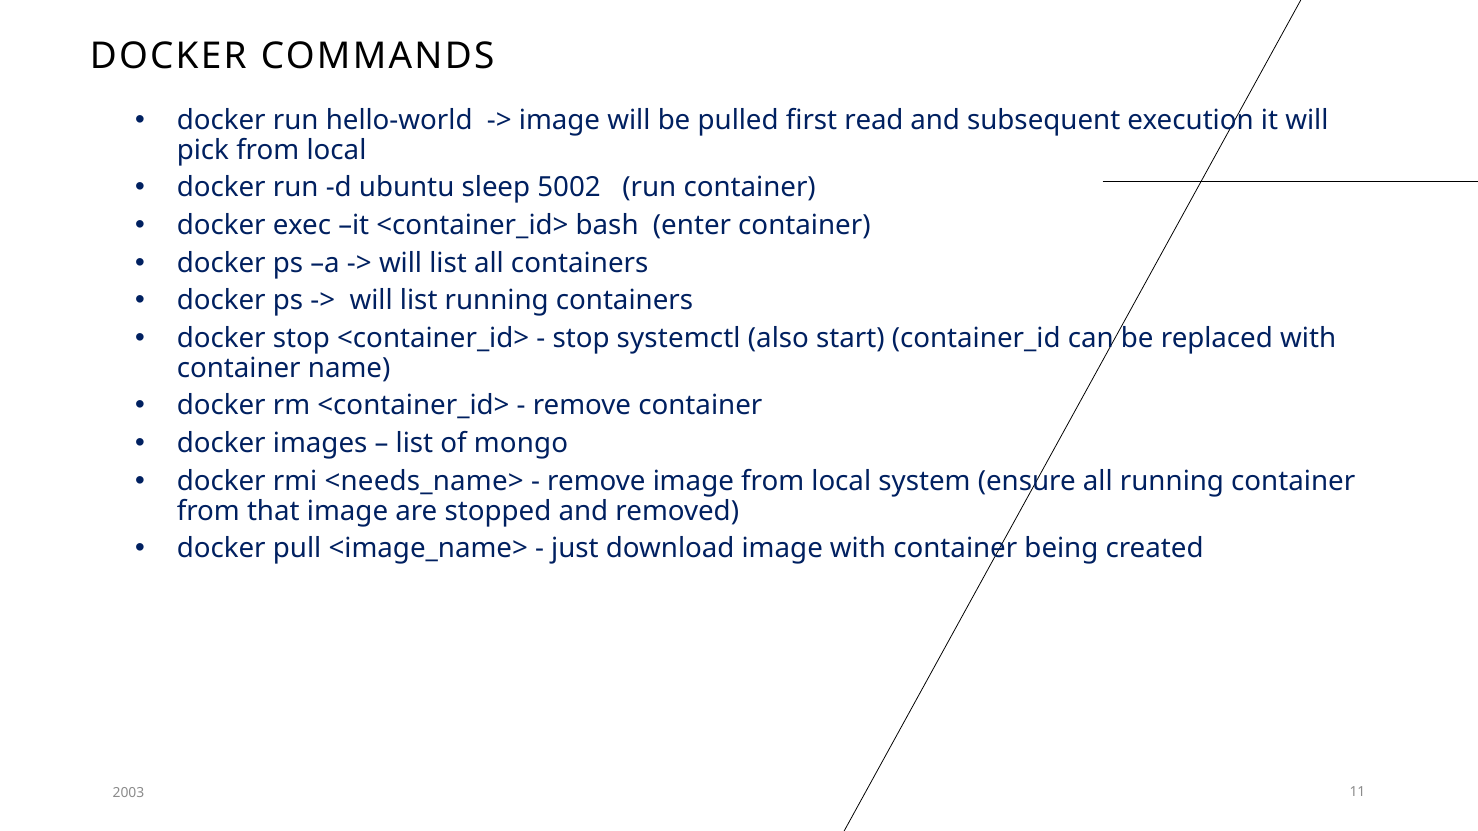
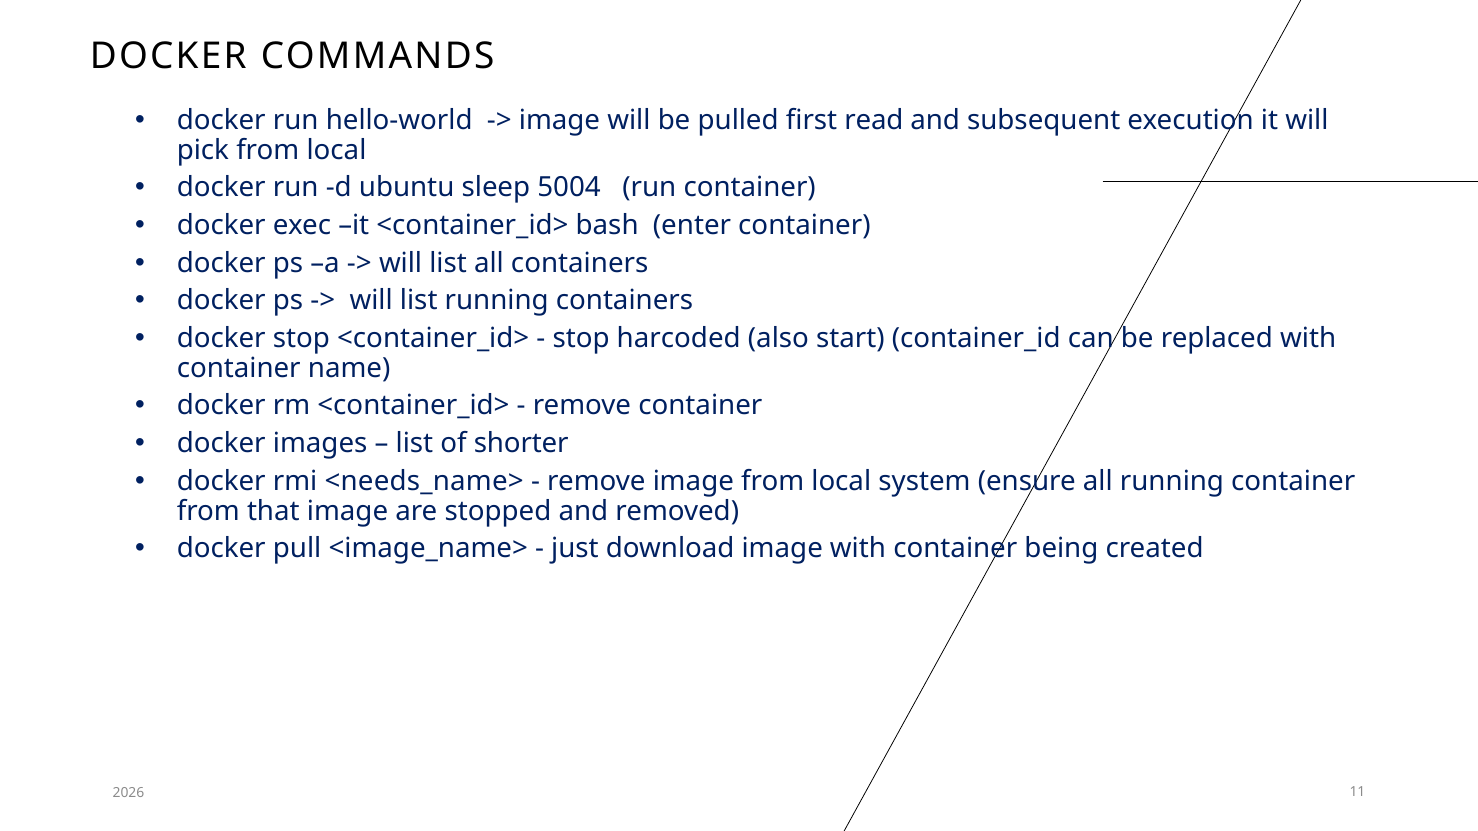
5002: 5002 -> 5004
systemctl: systemctl -> harcoded
mongo: mongo -> shorter
2003: 2003 -> 2026
